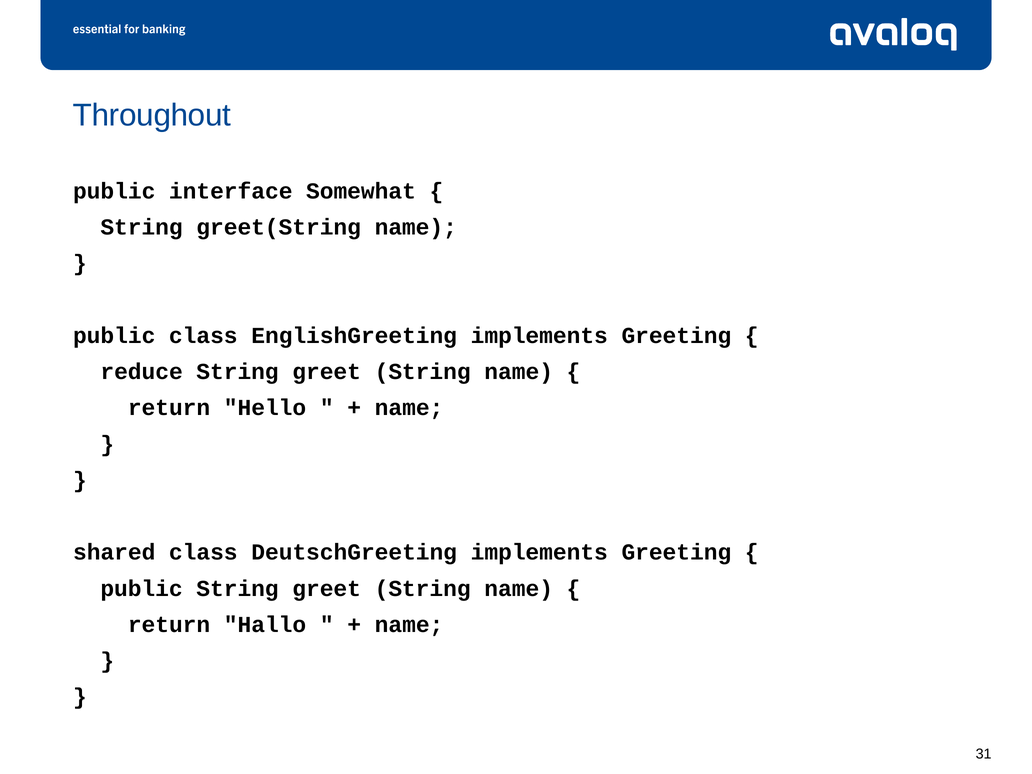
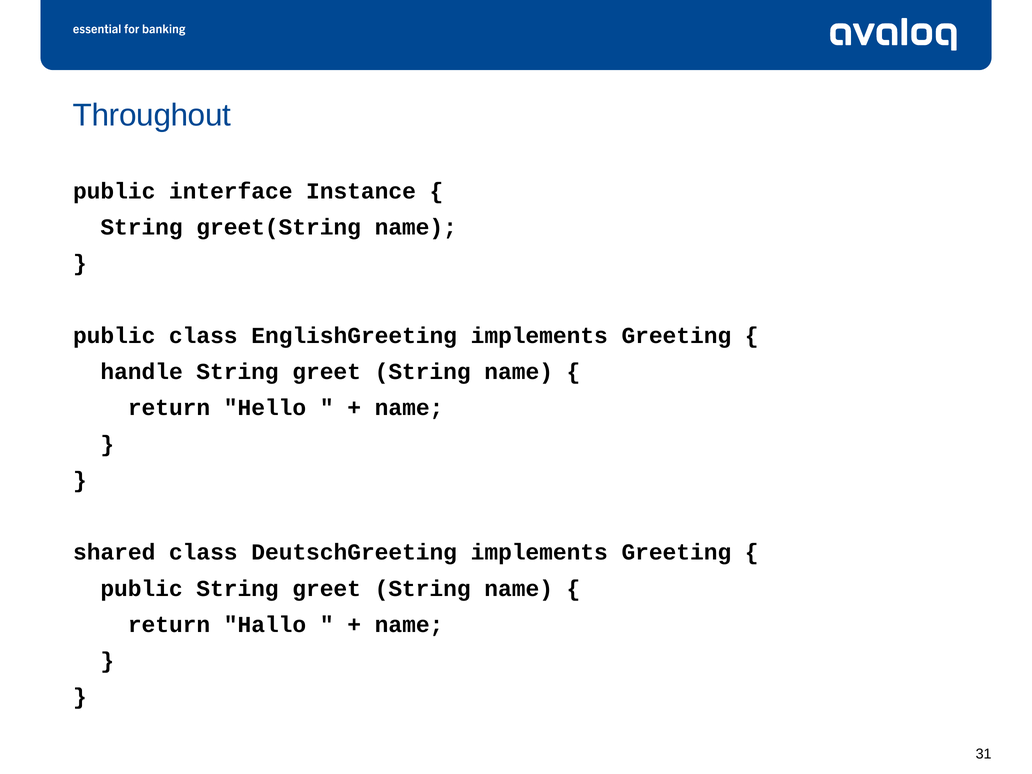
Somewhat: Somewhat -> Instance
reduce: reduce -> handle
